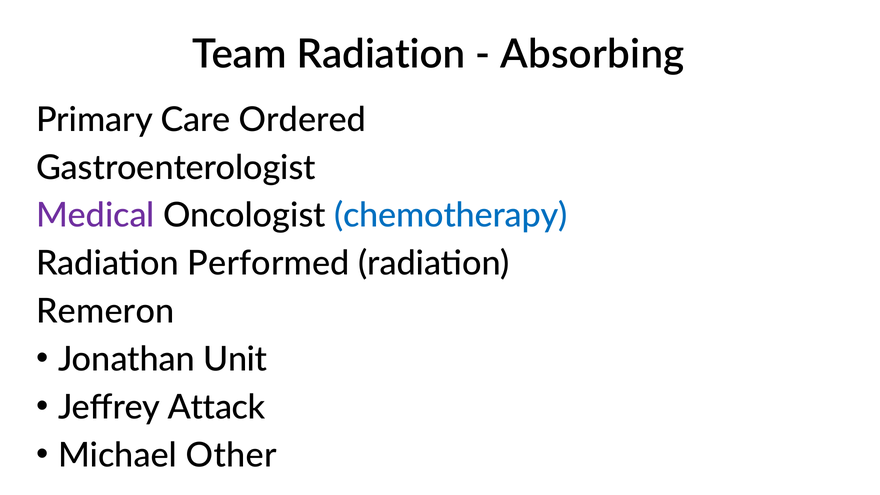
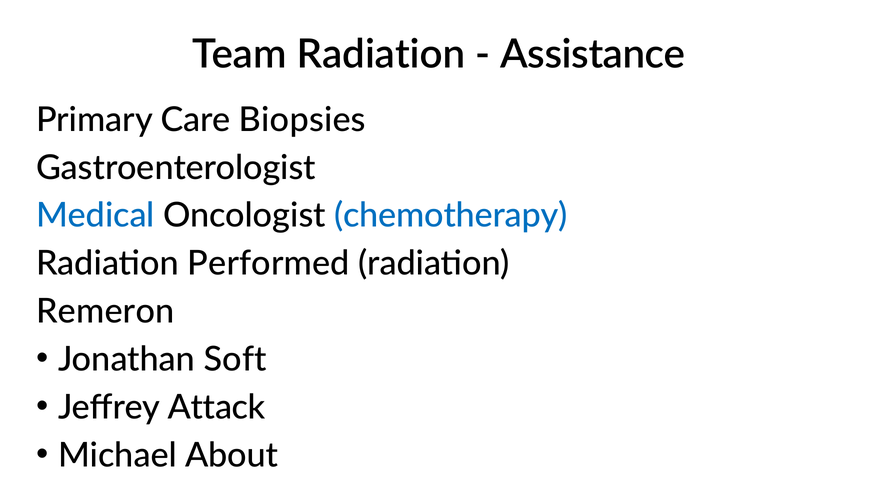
Absorbing: Absorbing -> Assistance
Ordered: Ordered -> Biopsies
Medical colour: purple -> blue
Unit: Unit -> Soft
Other: Other -> About
